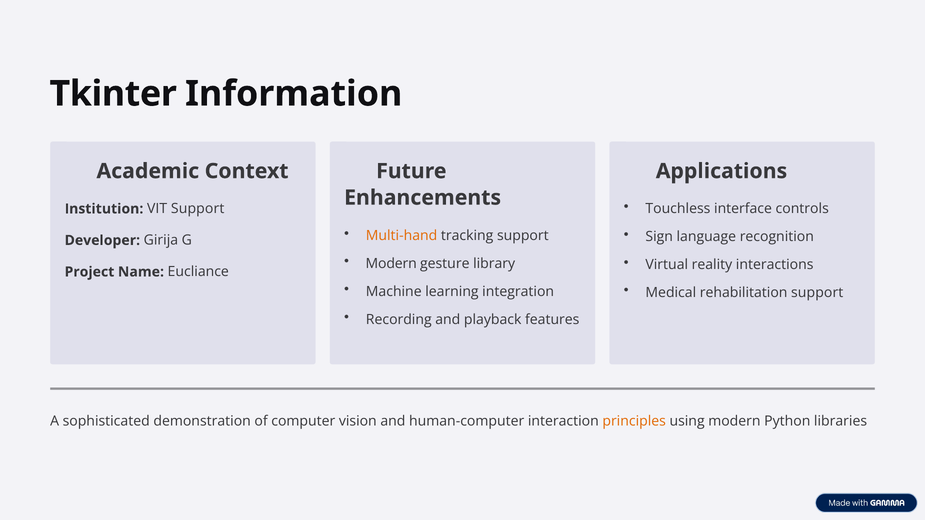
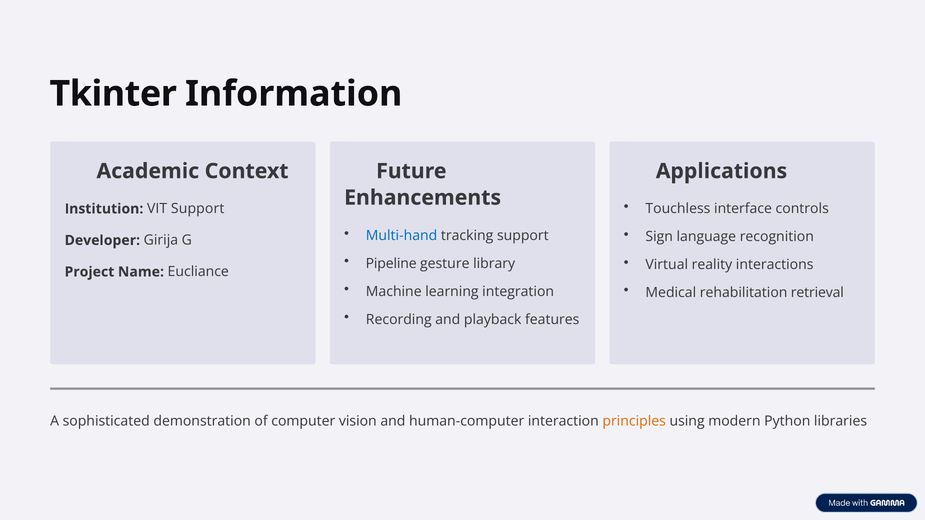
Multi-hand colour: orange -> blue
Modern at (391, 264): Modern -> Pipeline
rehabilitation support: support -> retrieval
